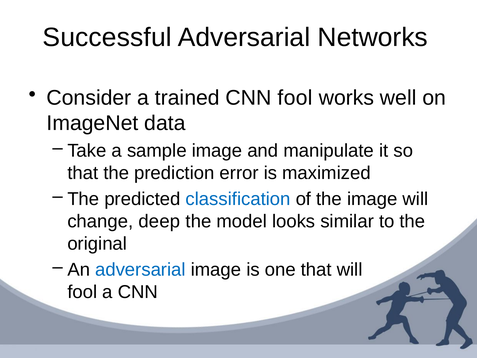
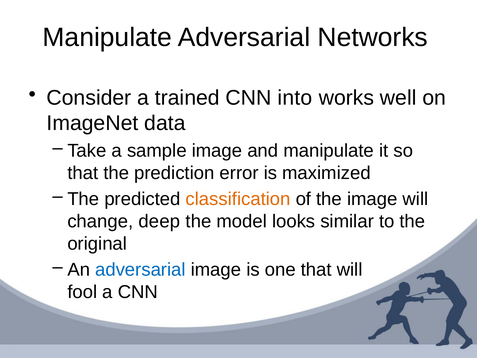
Successful at (107, 37): Successful -> Manipulate
CNN fool: fool -> into
classification colour: blue -> orange
